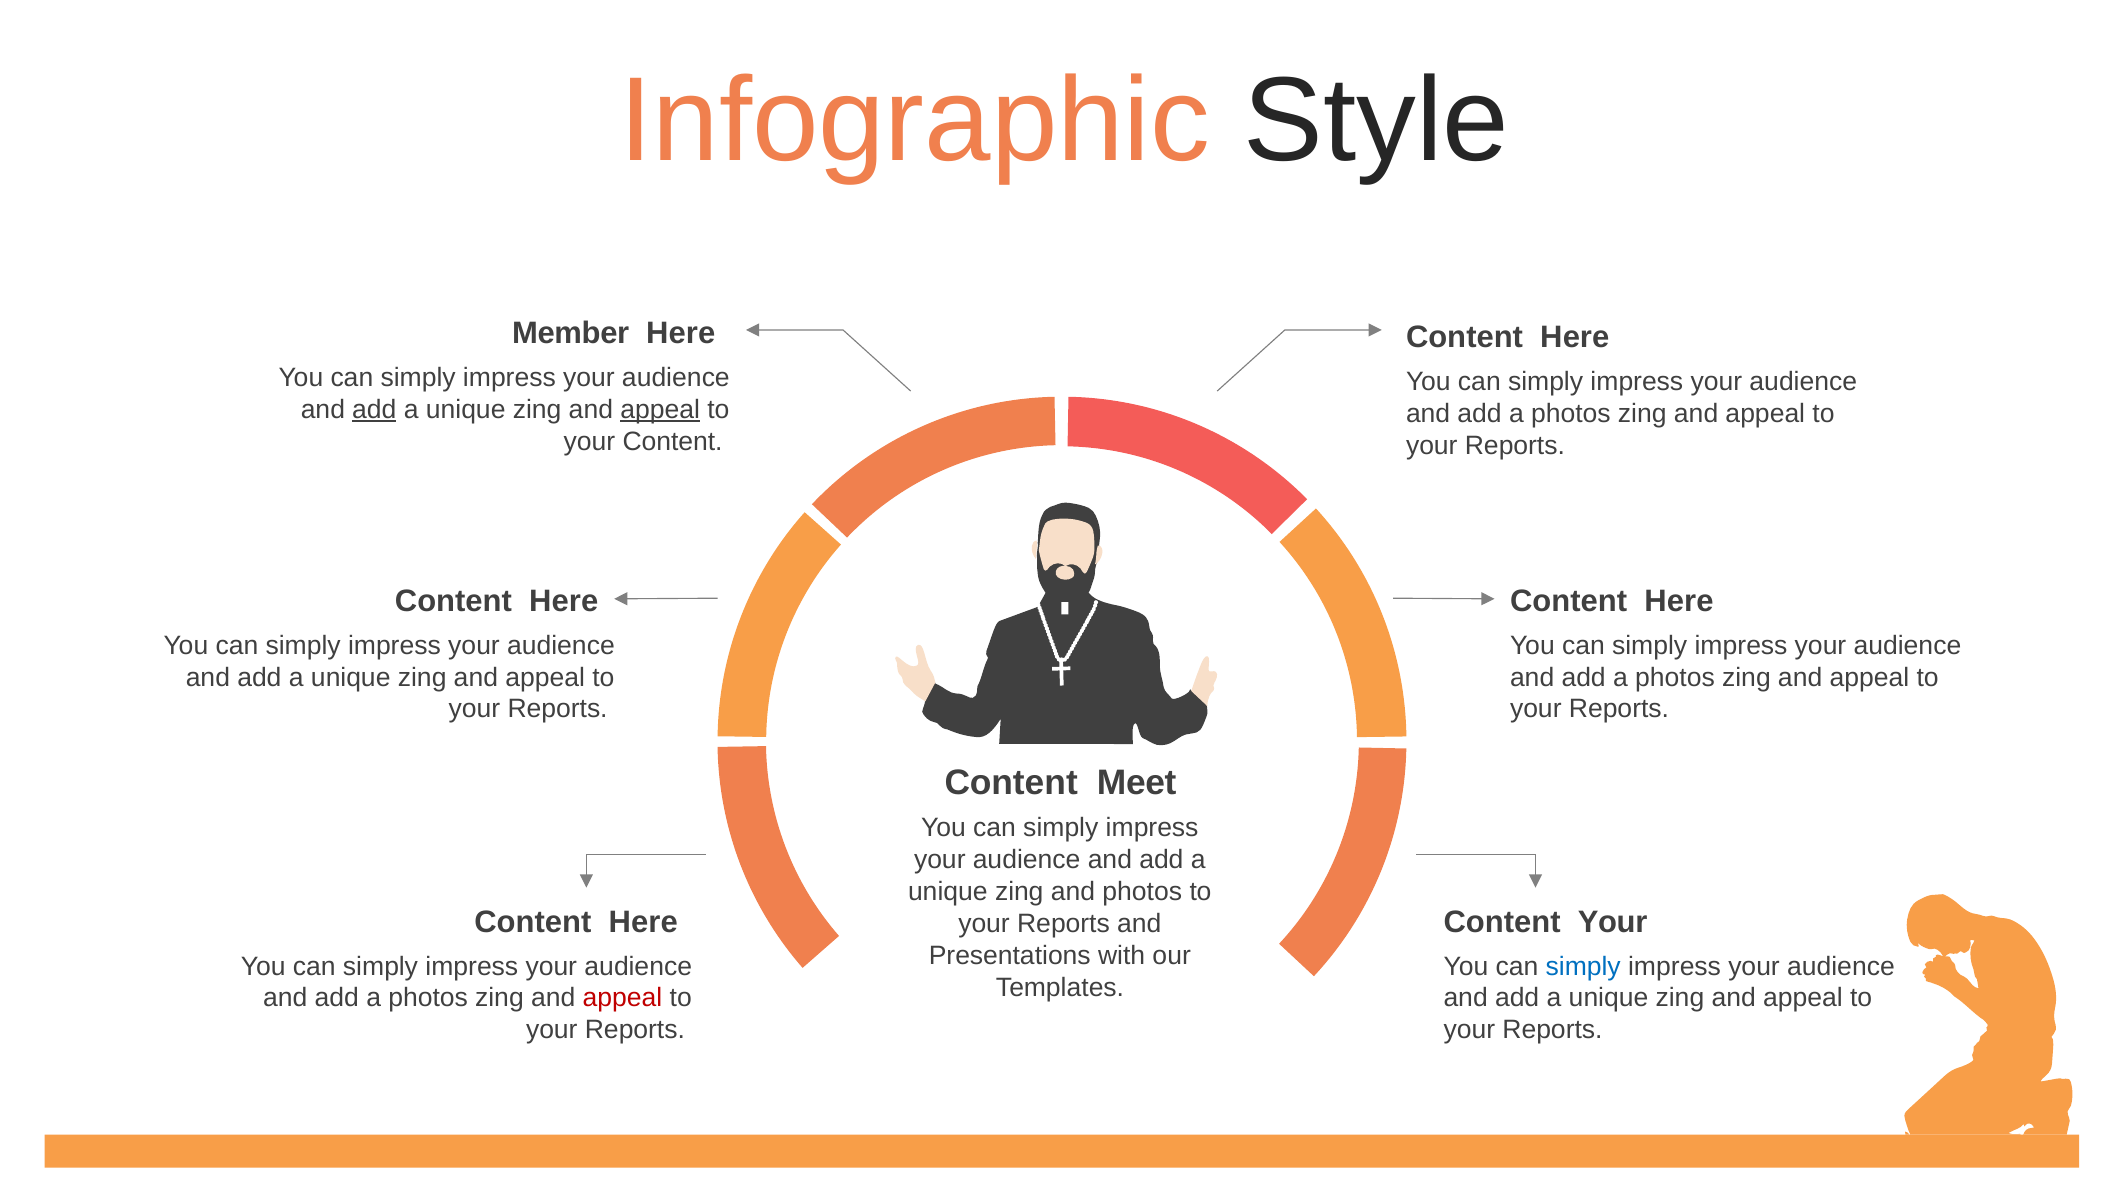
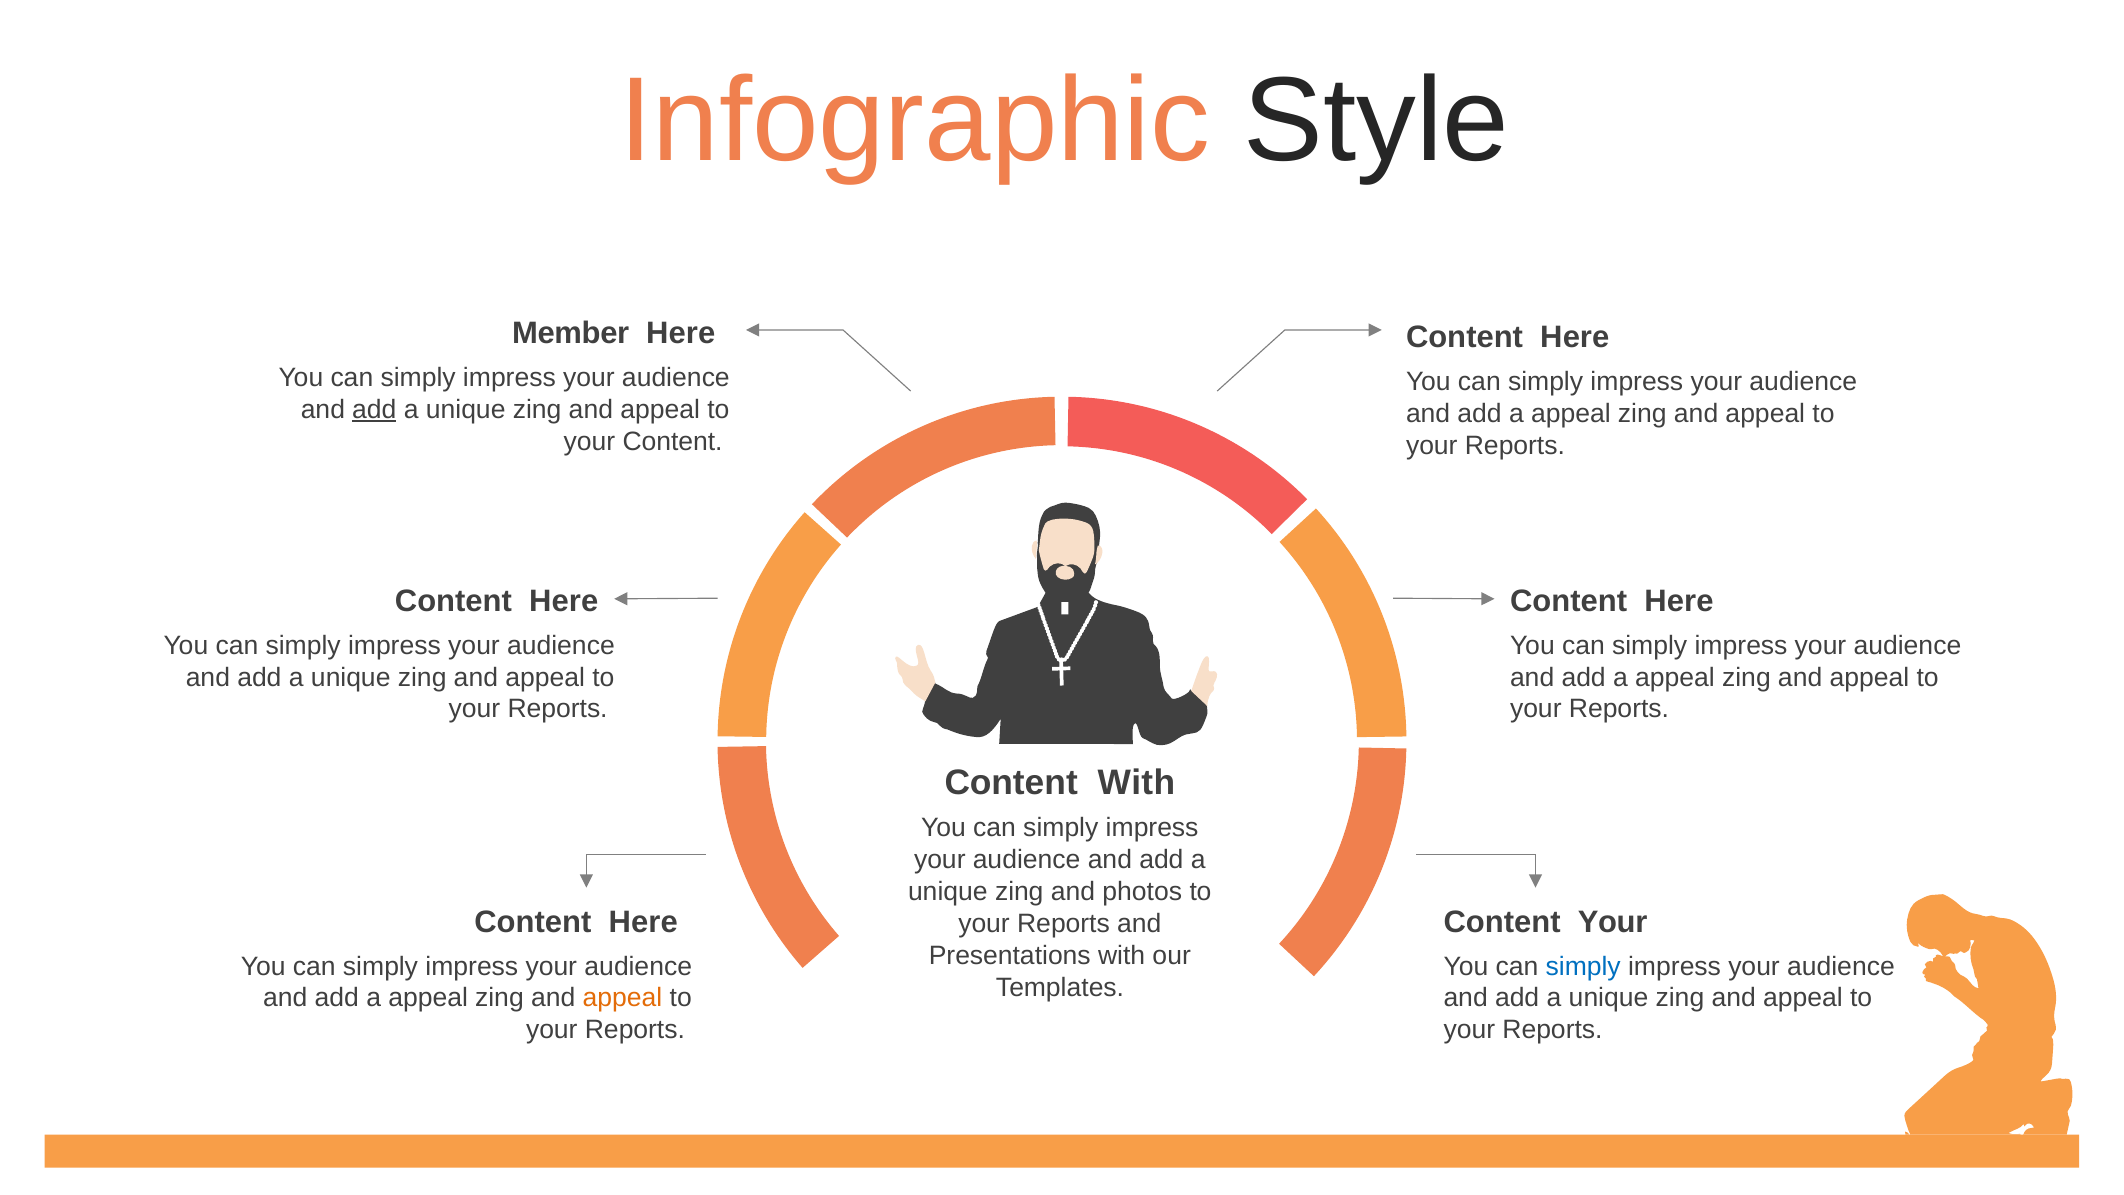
appeal at (660, 410) underline: present -> none
photos at (1571, 414): photos -> appeal
photos at (1675, 677): photos -> appeal
Content Meet: Meet -> With
photos at (428, 998): photos -> appeal
appeal at (622, 998) colour: red -> orange
